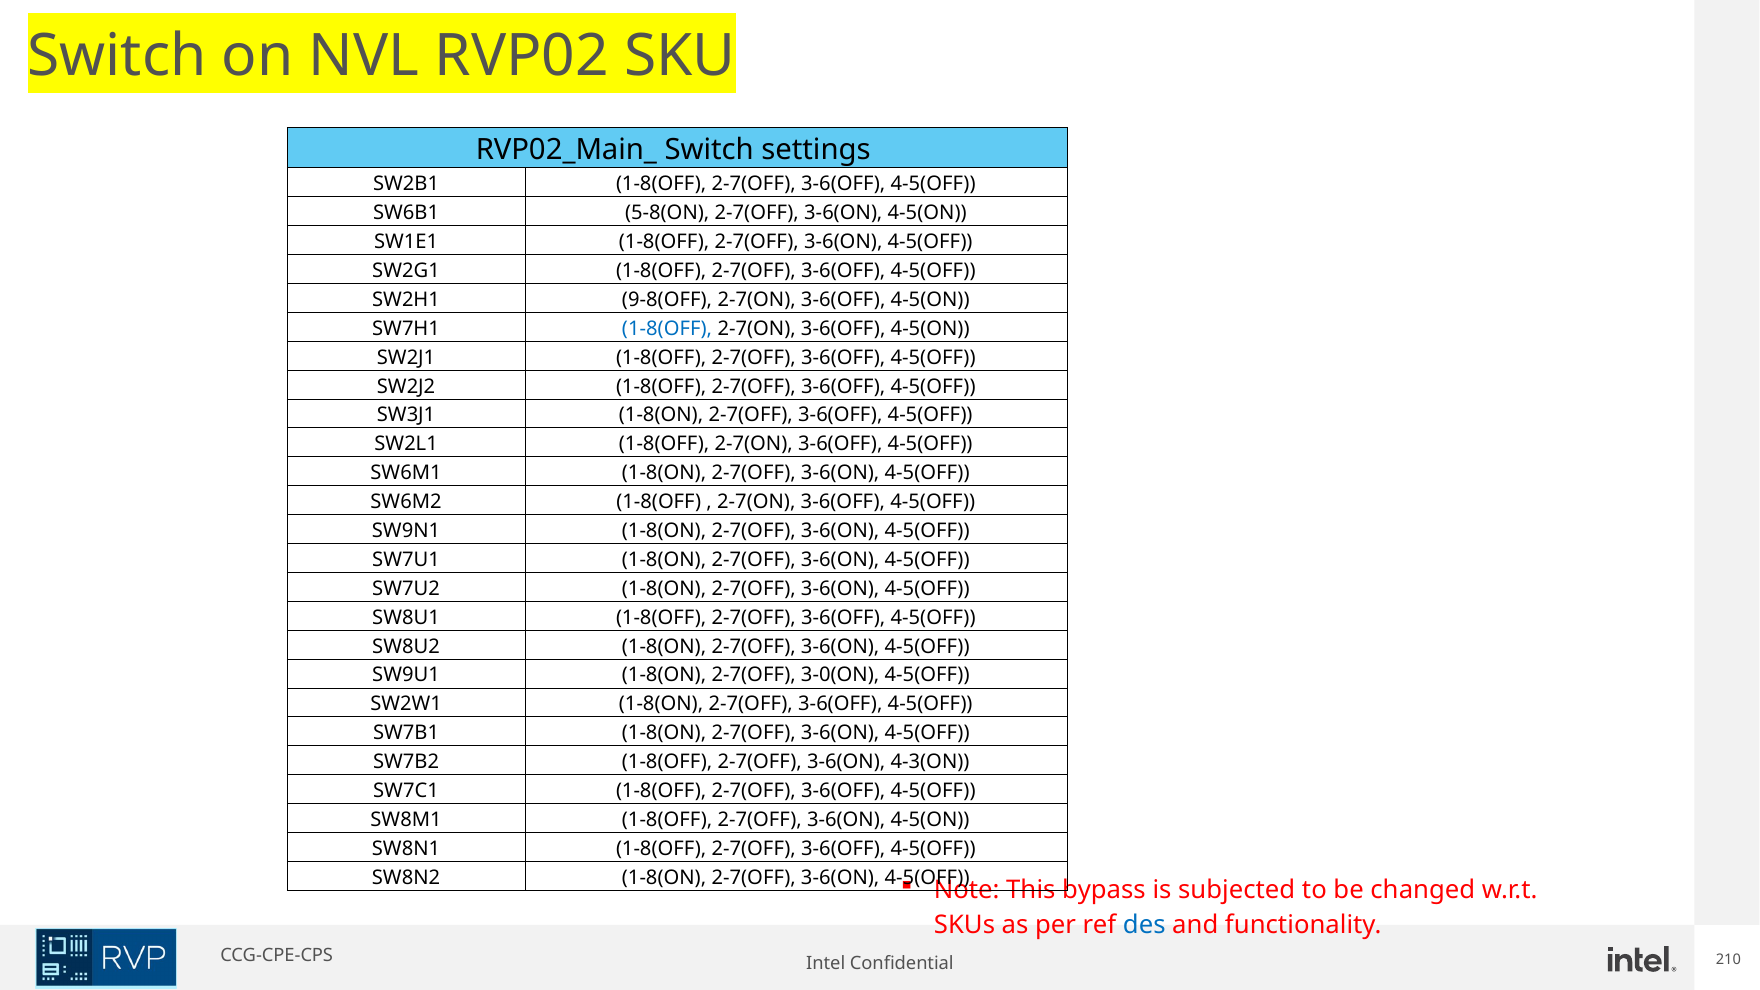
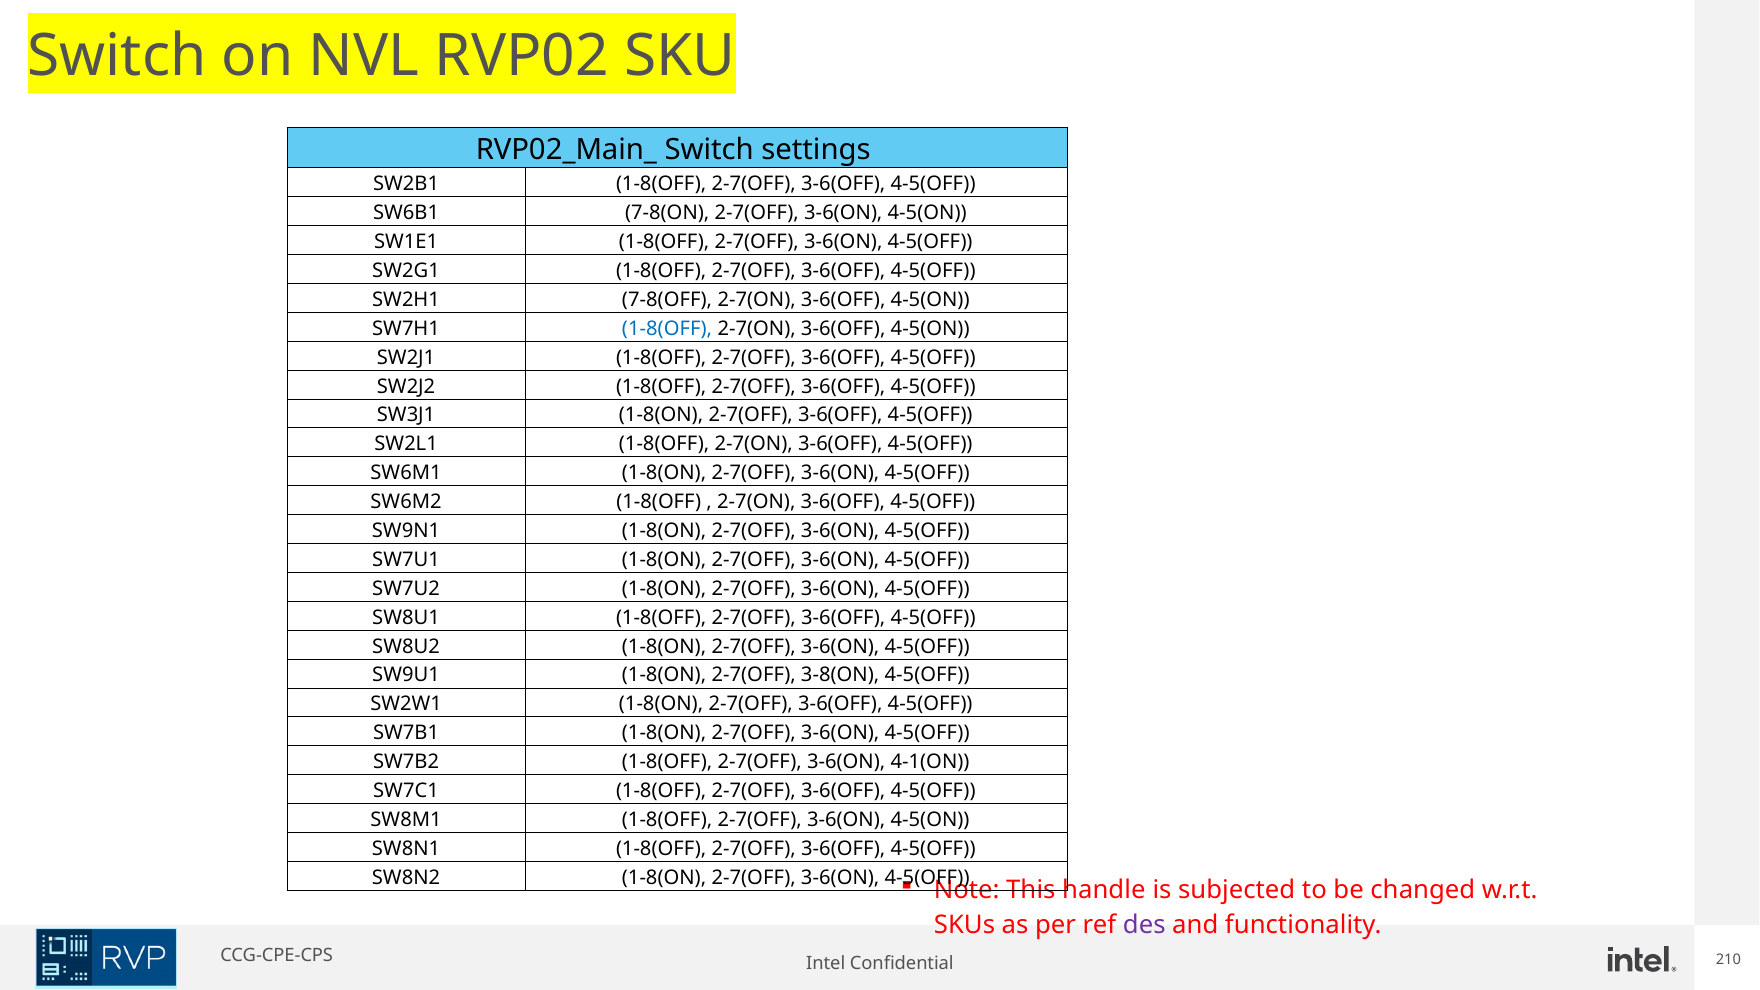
5-8(ON: 5-8(ON -> 7-8(ON
9-8(OFF: 9-8(OFF -> 7-8(OFF
3-0(ON: 3-0(ON -> 3-8(ON
4-3(ON: 4-3(ON -> 4-1(ON
bypass: bypass -> handle
des colour: blue -> purple
